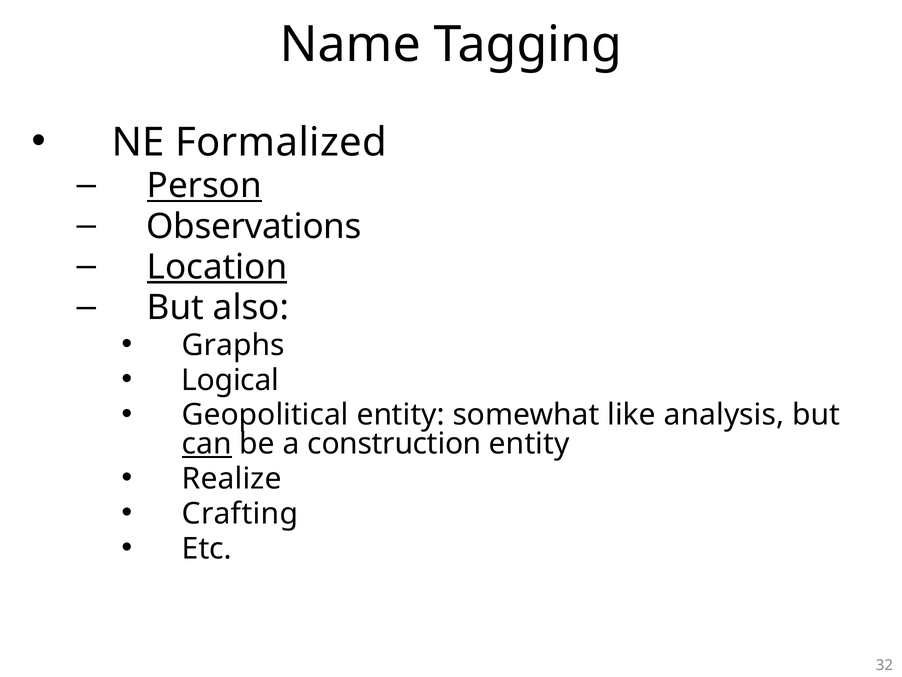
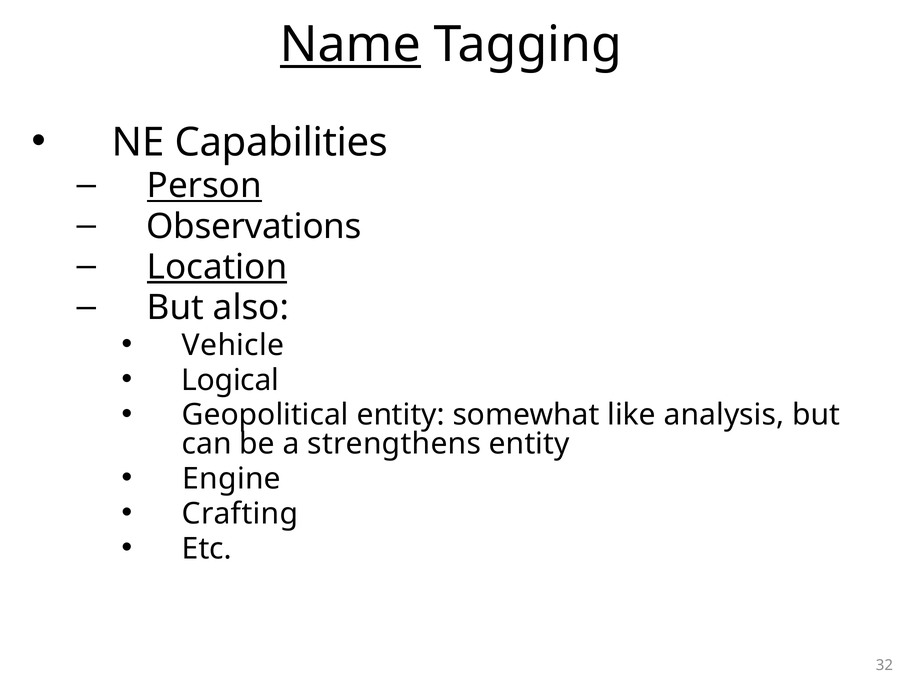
Name underline: none -> present
Formalized: Formalized -> Capabilities
Graphs: Graphs -> Vehicle
can underline: present -> none
construction: construction -> strengthens
Realize: Realize -> Engine
